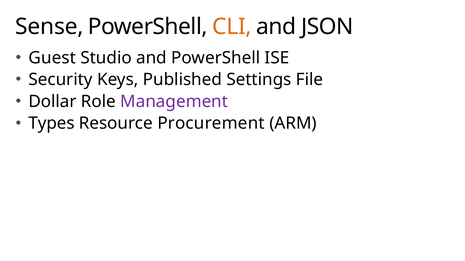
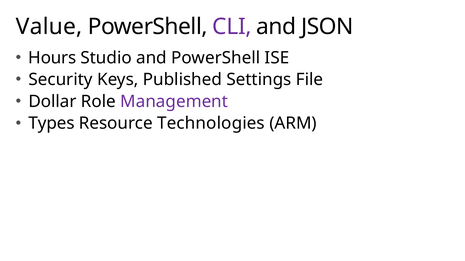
Sense: Sense -> Value
CLI colour: orange -> purple
Guest: Guest -> Hours
Procurement: Procurement -> Technologies
